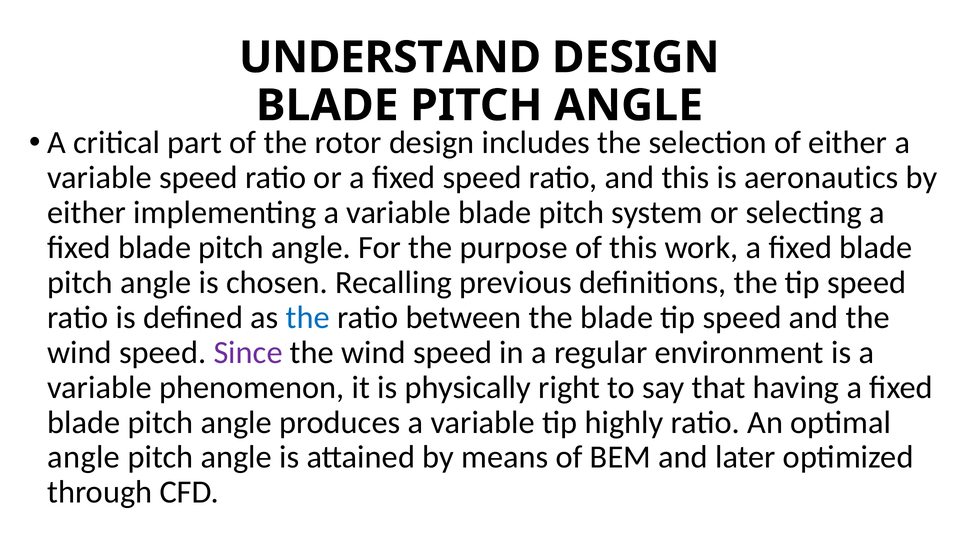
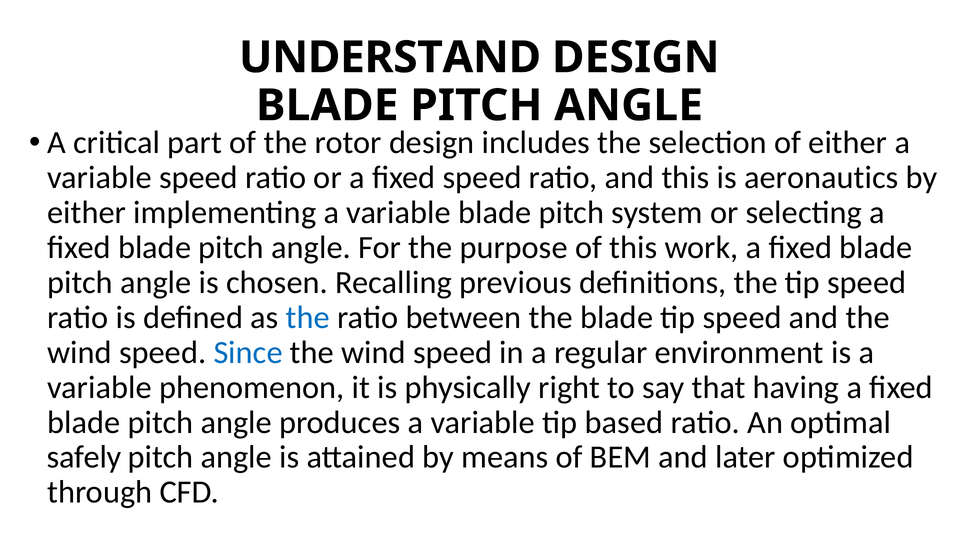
Since colour: purple -> blue
highly: highly -> based
angle at (84, 457): angle -> safely
